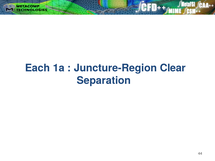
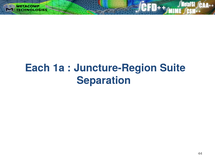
Clear: Clear -> Suite
